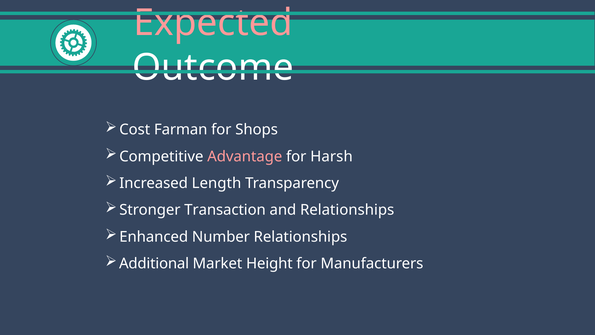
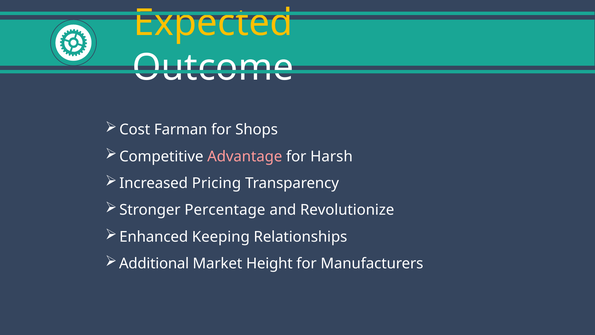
Expected colour: pink -> yellow
Length: Length -> Pricing
Transaction: Transaction -> Percentage
and Relationships: Relationships -> Revolutionize
Number: Number -> Keeping
